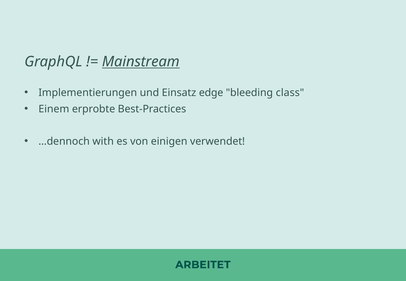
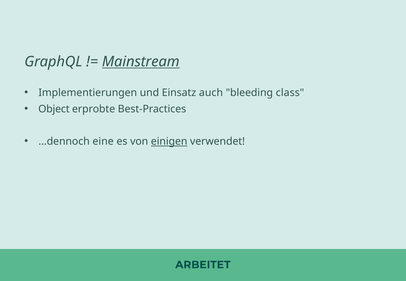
edge: edge -> auch
Einem: Einem -> Object
with: with -> eine
einigen underline: none -> present
